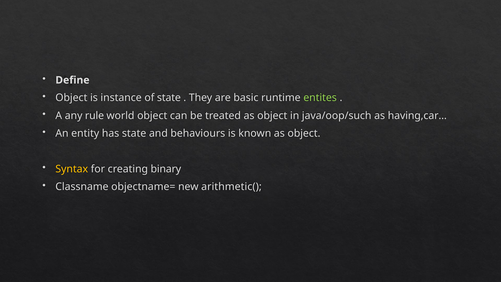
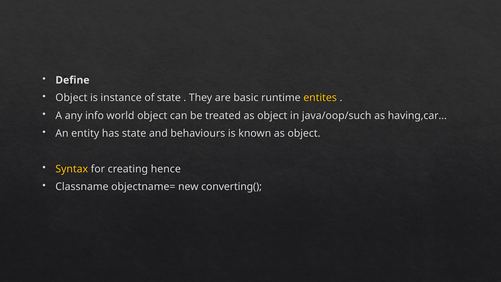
entites colour: light green -> yellow
rule: rule -> info
binary: binary -> hence
arithmetic(: arithmetic( -> converting(
